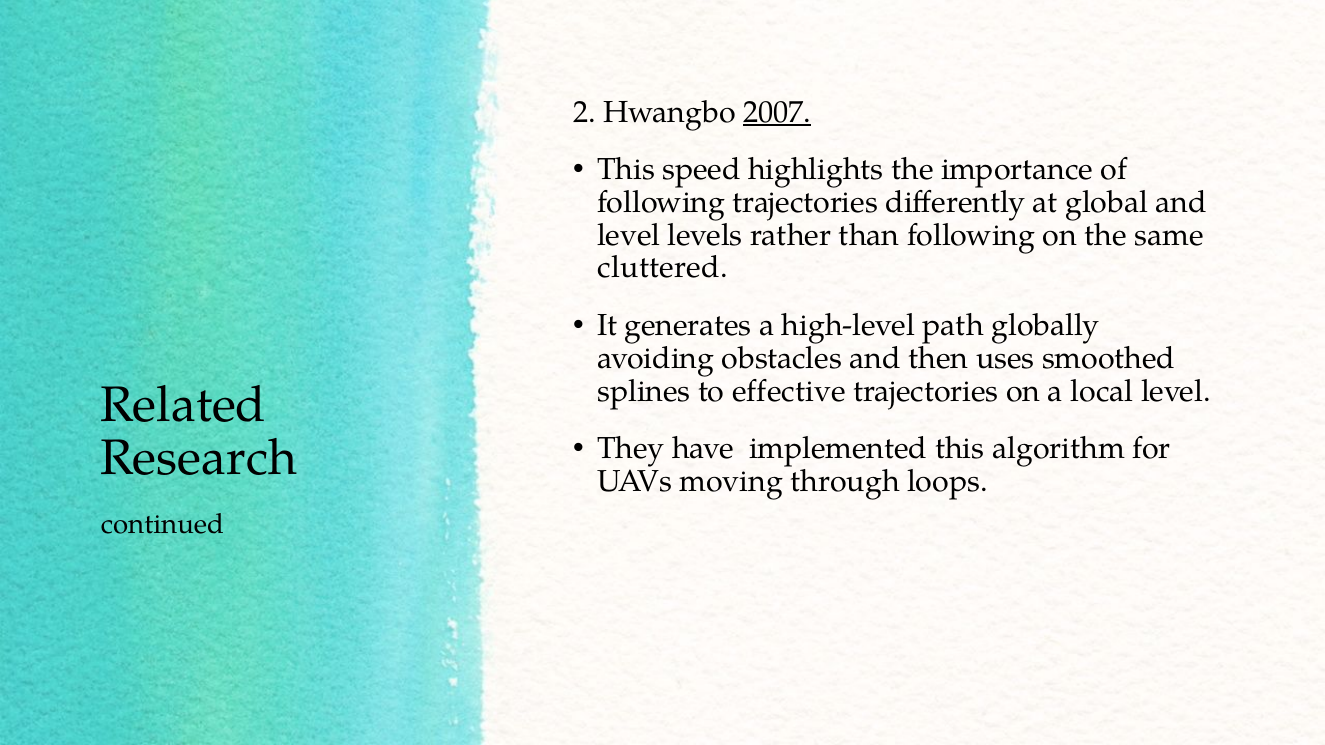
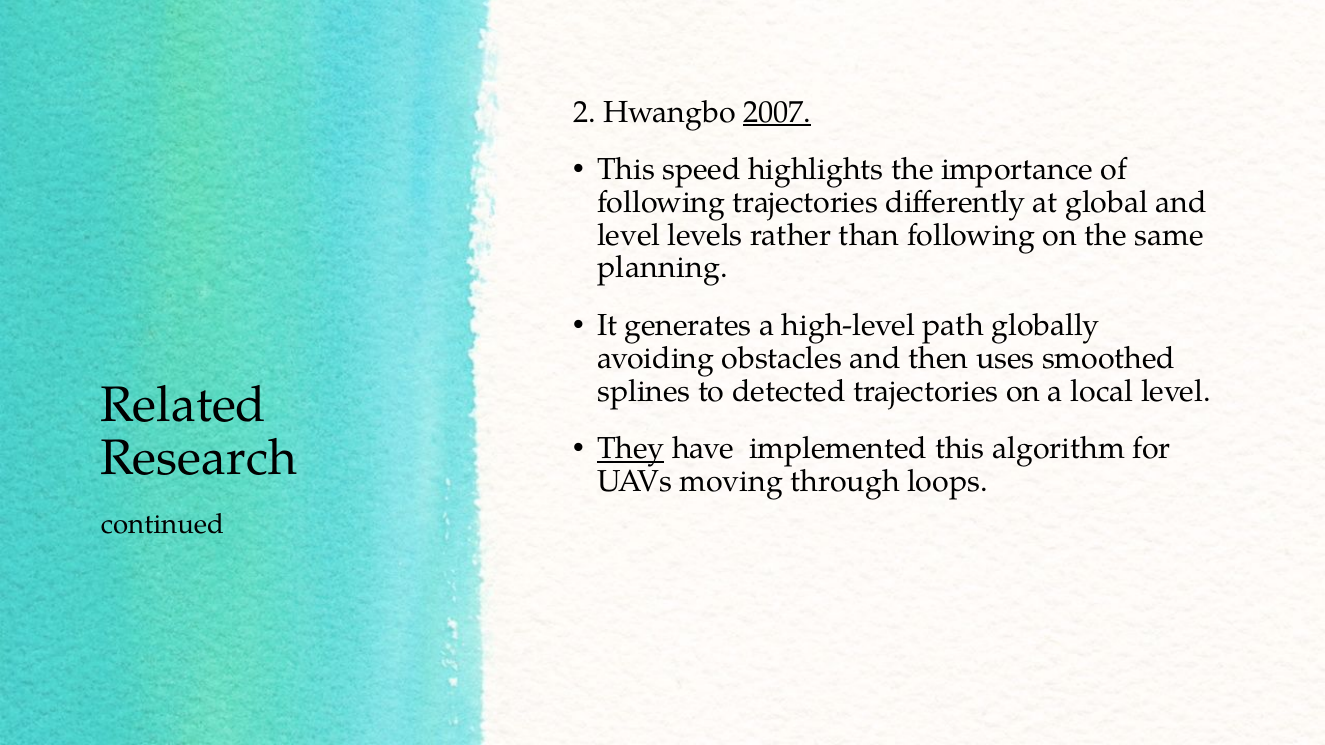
cluttered: cluttered -> planning
effective: effective -> detected
They underline: none -> present
